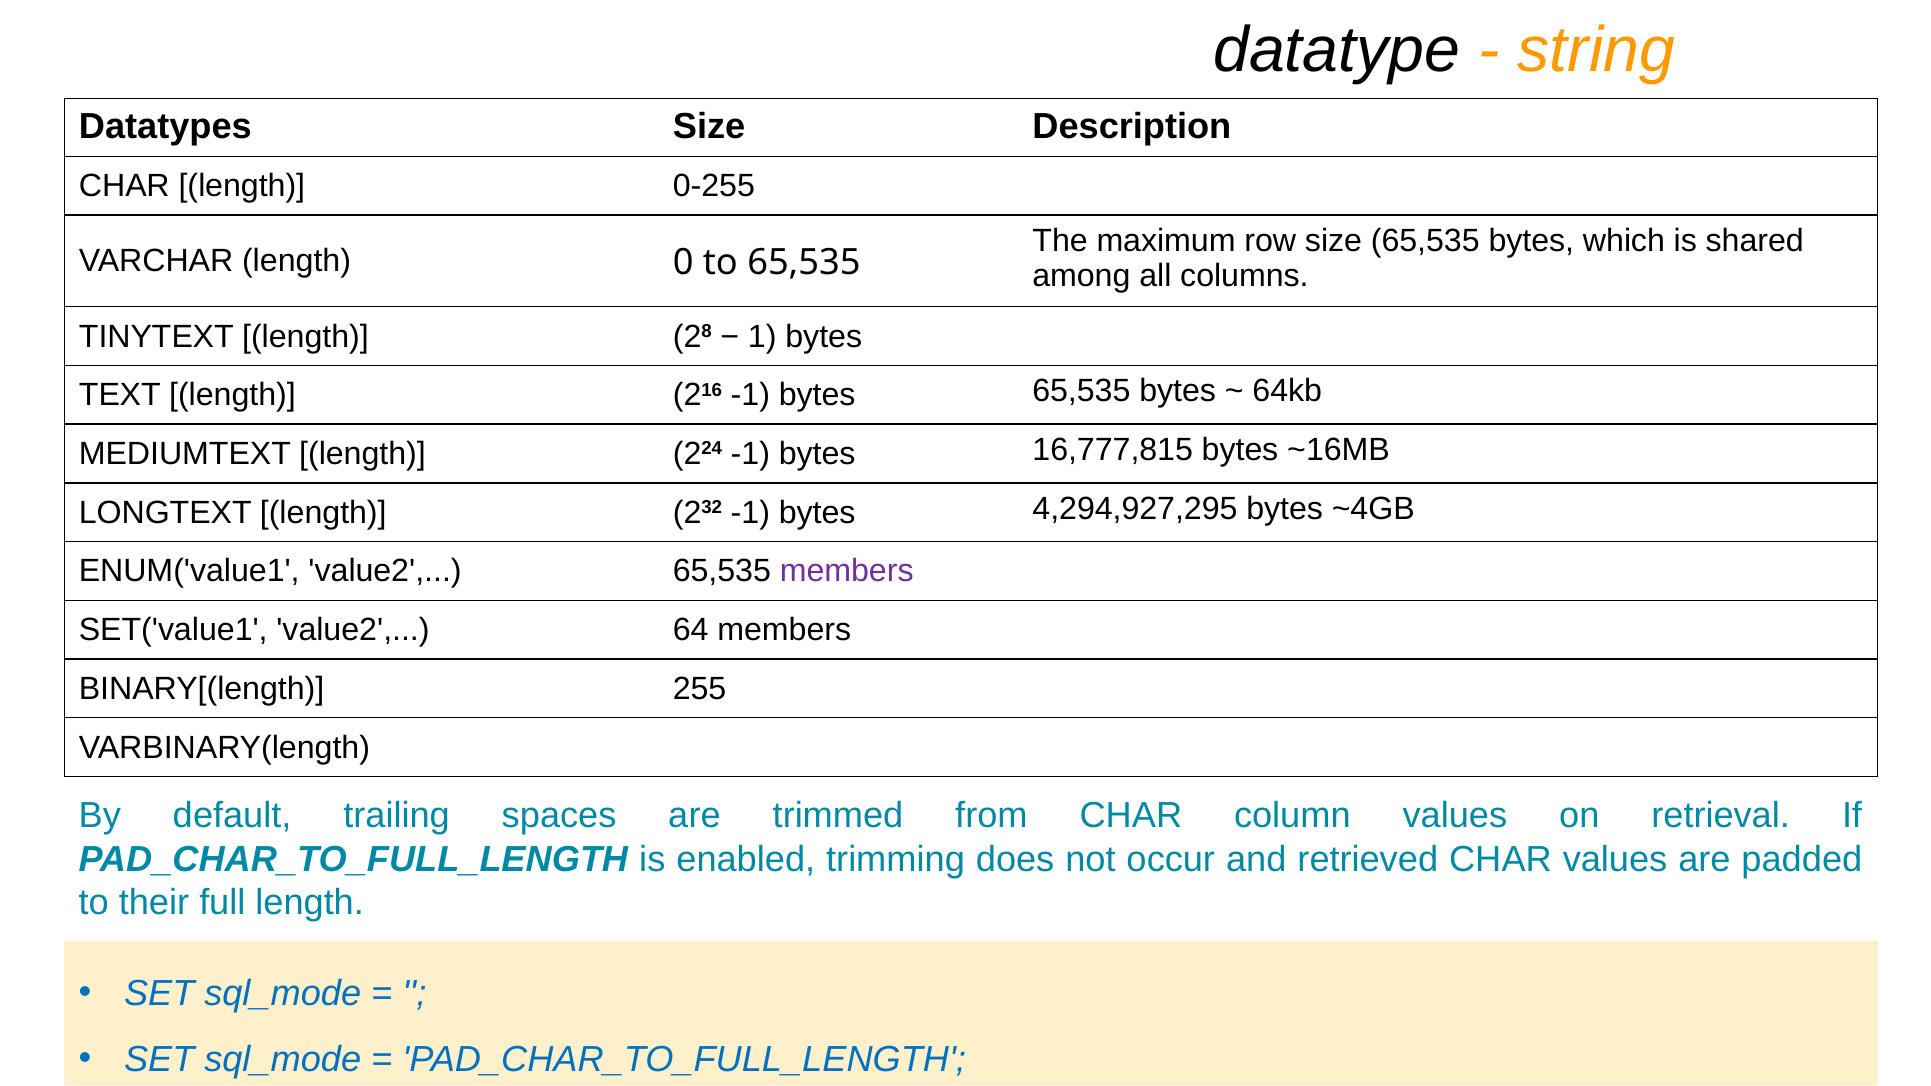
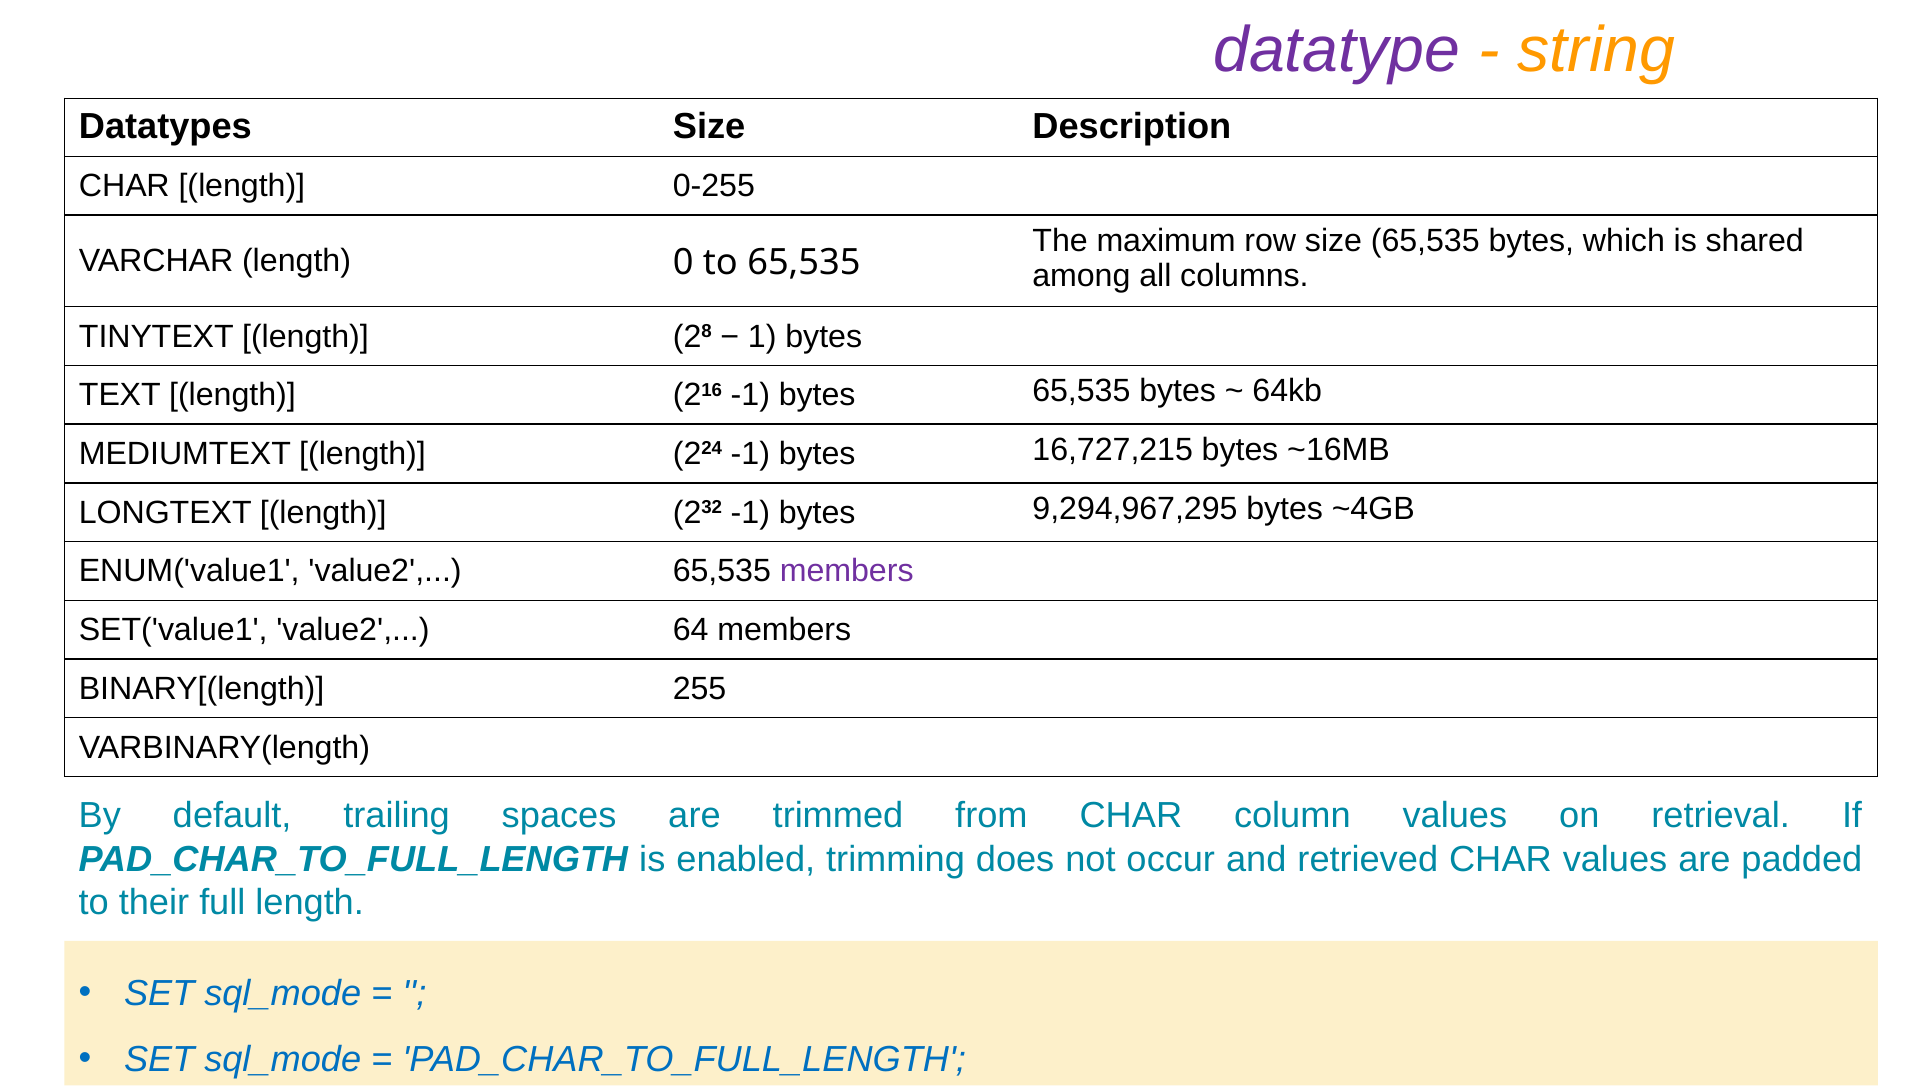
datatype colour: black -> purple
16,777,815: 16,777,815 -> 16,727,215
4,294,927,295: 4,294,927,295 -> 9,294,967,295
